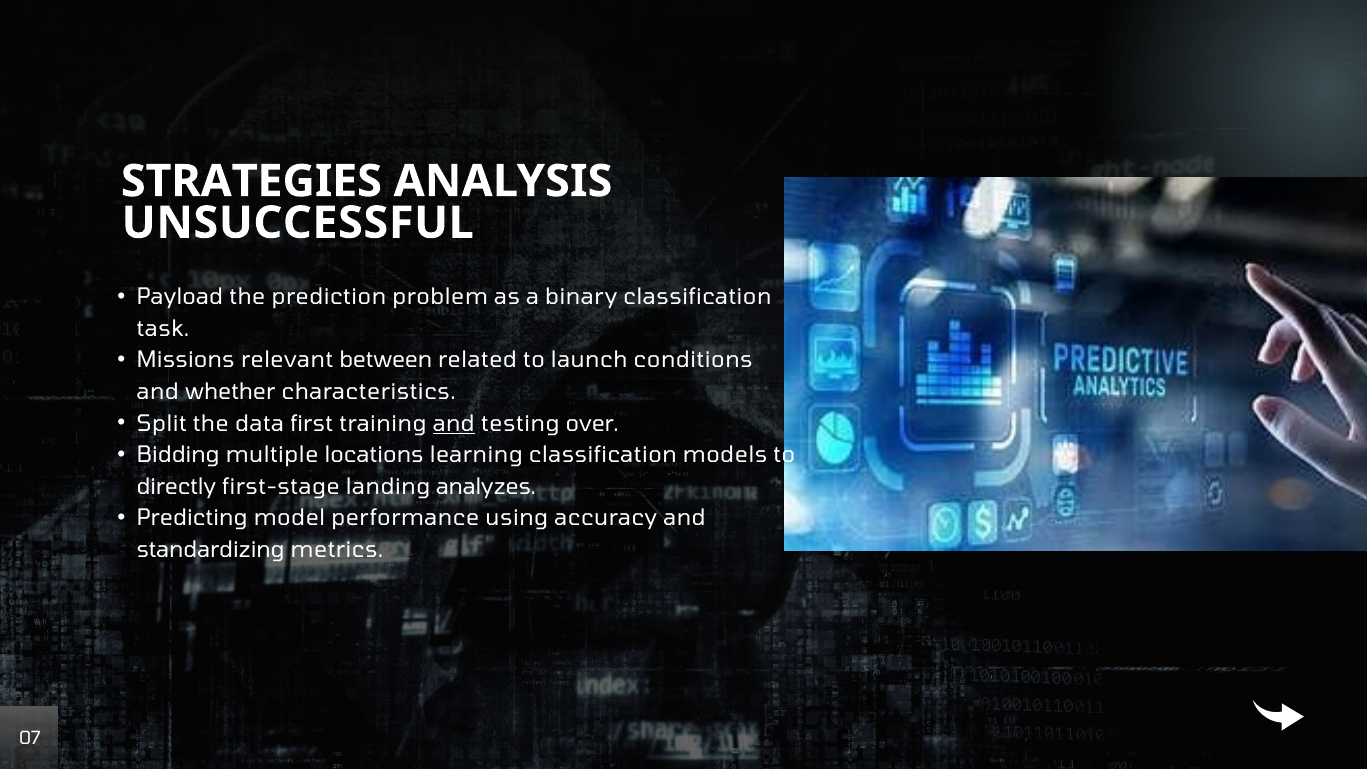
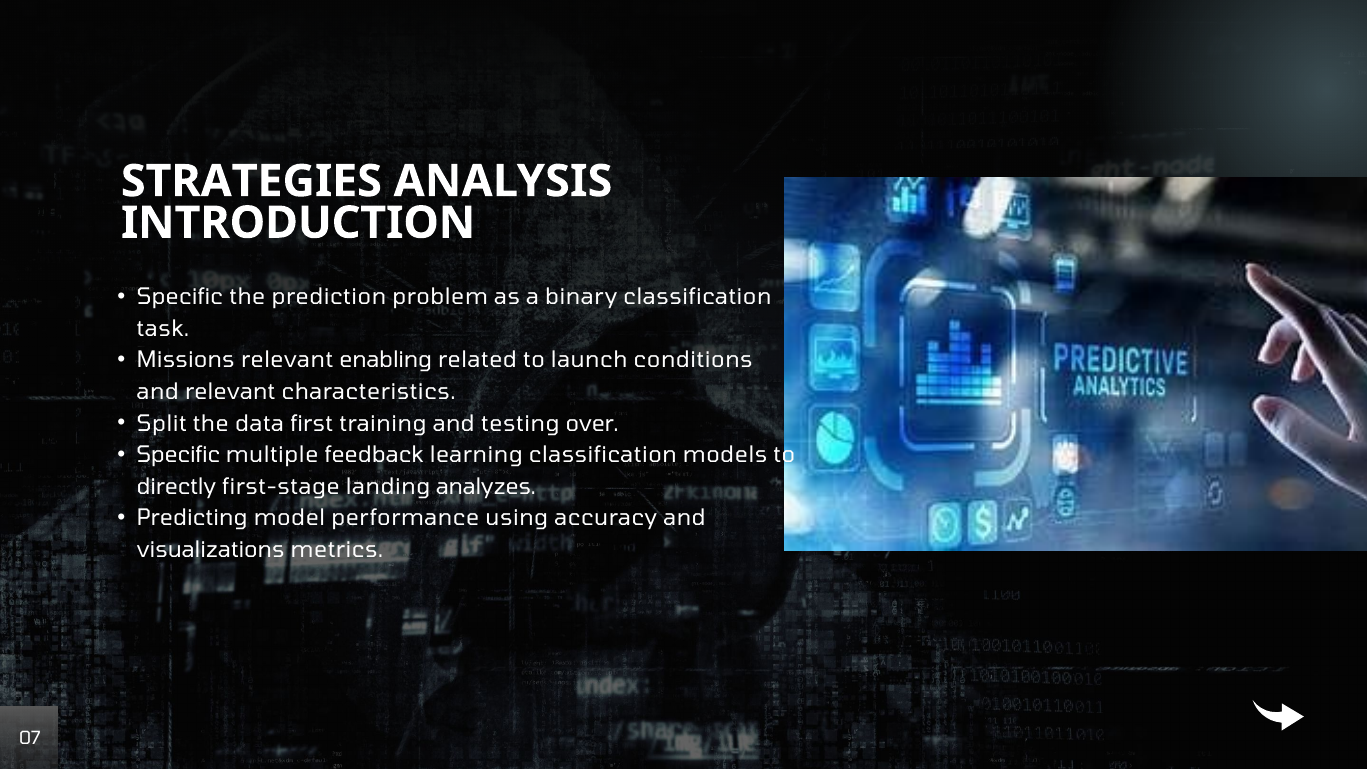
UNSUCCESSFUL: UNSUCCESSFUL -> INTRODUCTION
Payload at (180, 297): Payload -> Specific
between: between -> enabling
and whether: whether -> relevant
and at (454, 424) underline: present -> none
Bidding at (178, 455): Bidding -> Specific
locations: locations -> feedback
standardizing: standardizing -> visualizations
